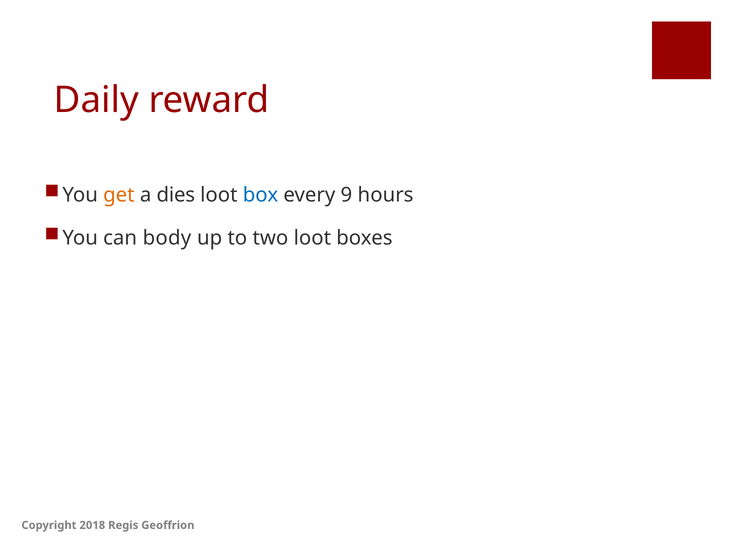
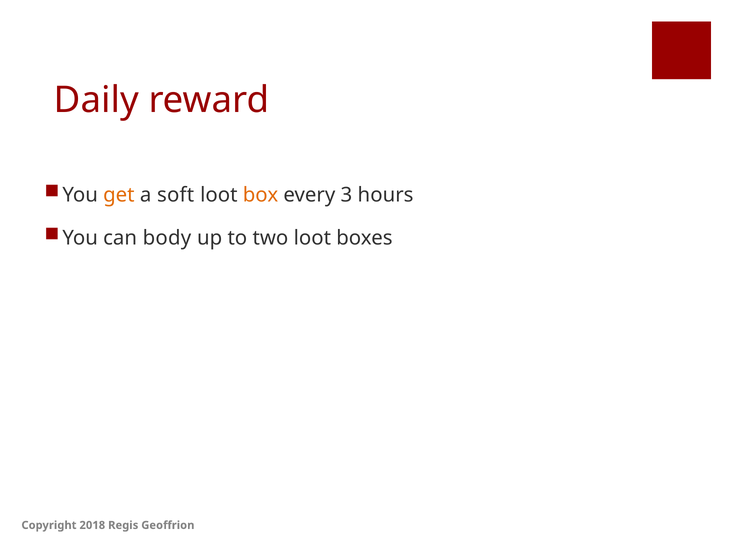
dies: dies -> soft
box colour: blue -> orange
9: 9 -> 3
